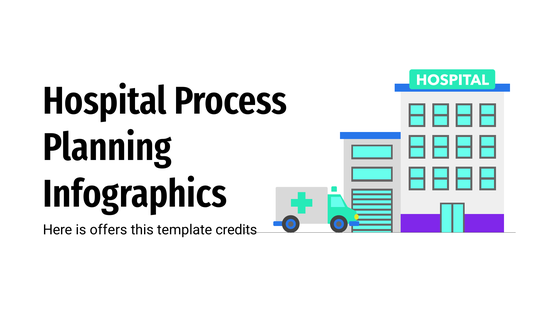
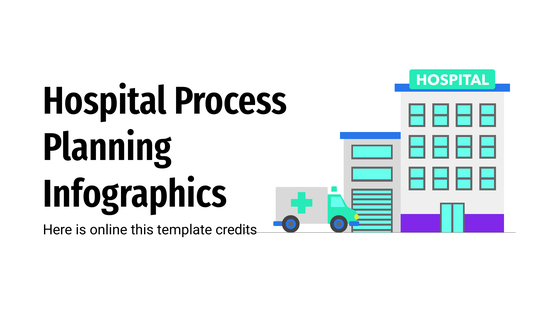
offers: offers -> online
